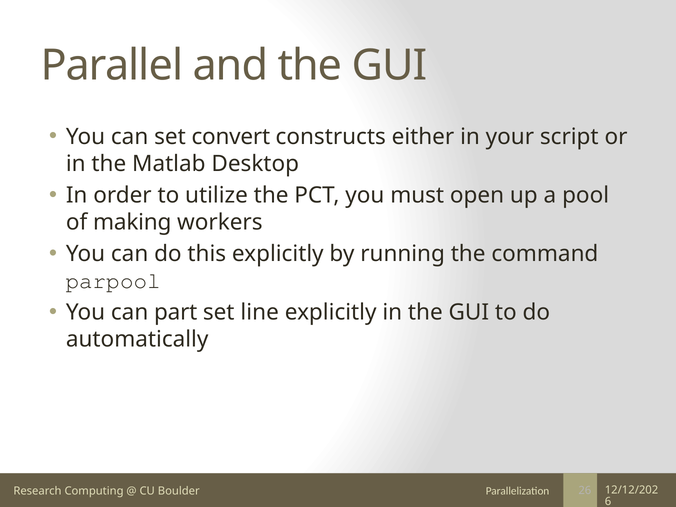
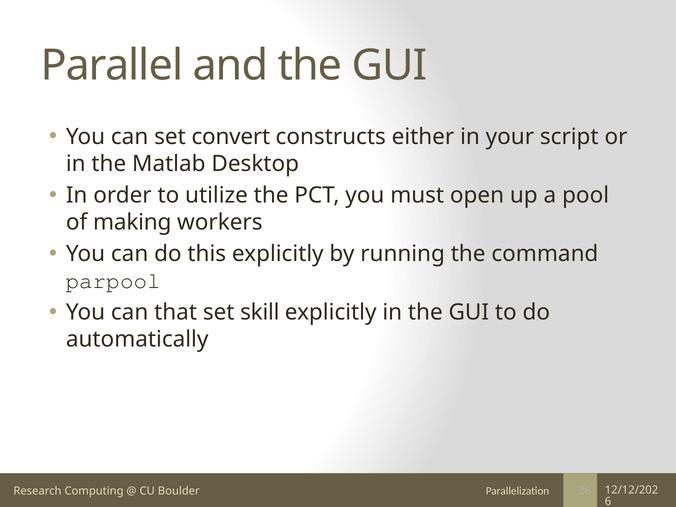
part: part -> that
line: line -> skill
